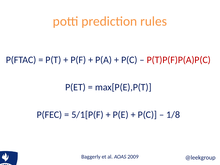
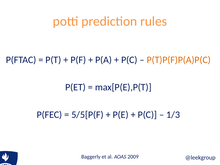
P(T)P(F)P(A)P(C colour: red -> orange
5/1[P(F: 5/1[P(F -> 5/5[P(F
1/8: 1/8 -> 1/3
